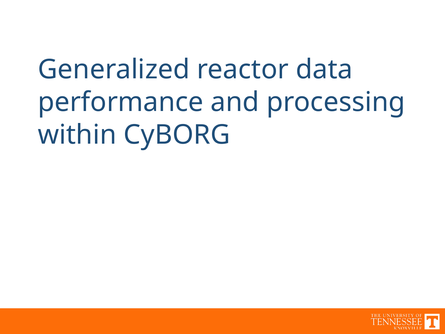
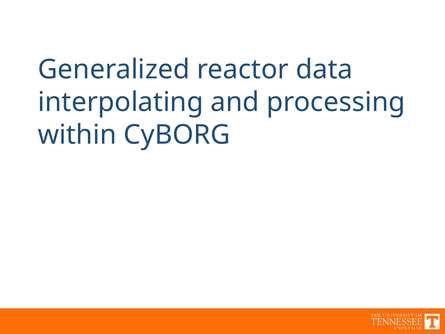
performance: performance -> interpolating
